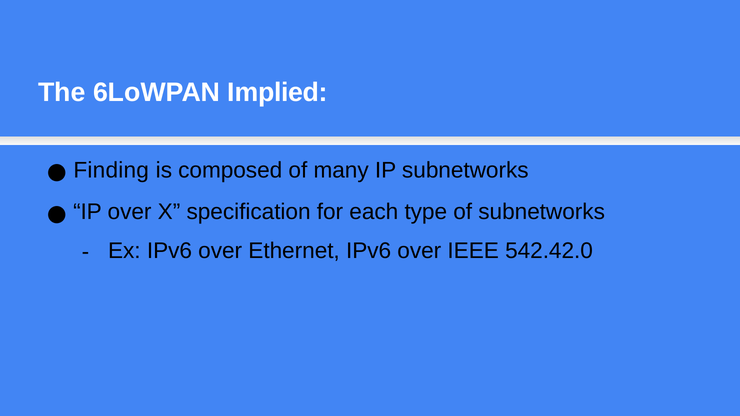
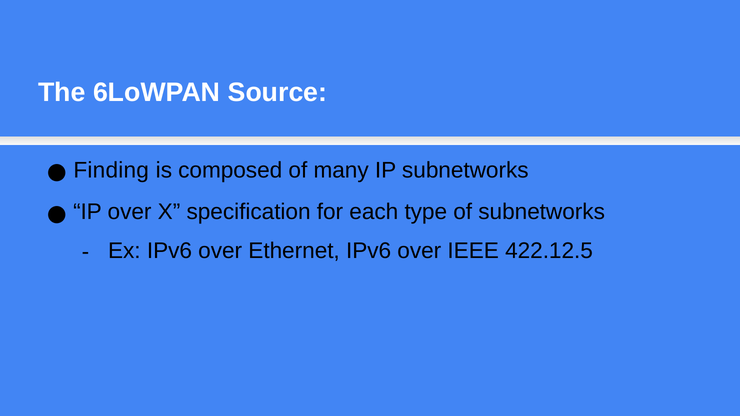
Implied: Implied -> Source
542.42.0: 542.42.0 -> 422.12.5
